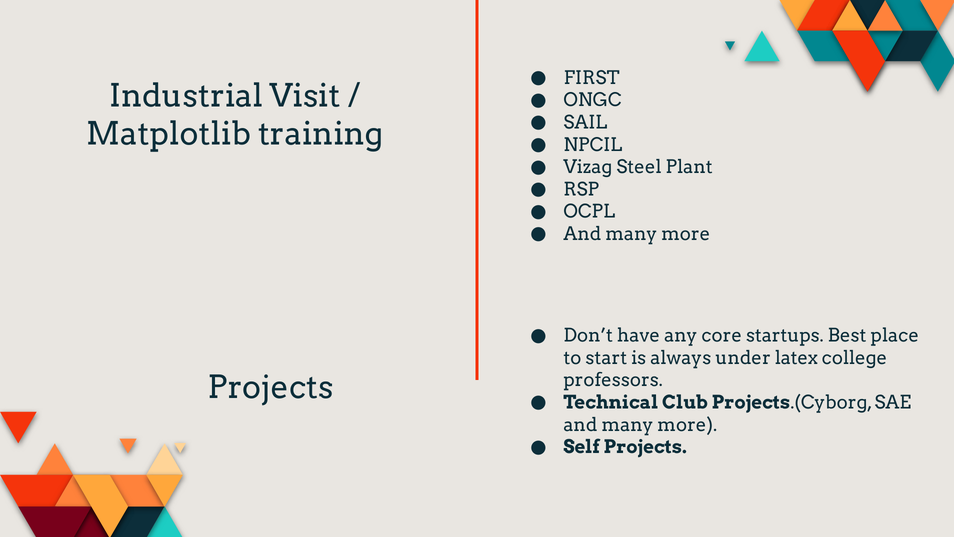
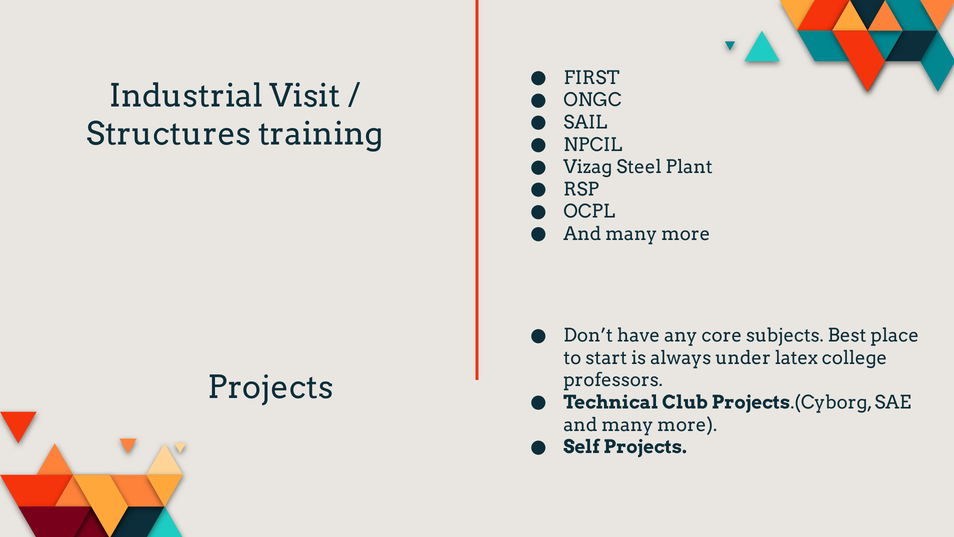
Matplotlib: Matplotlib -> Structures
startups: startups -> subjects
